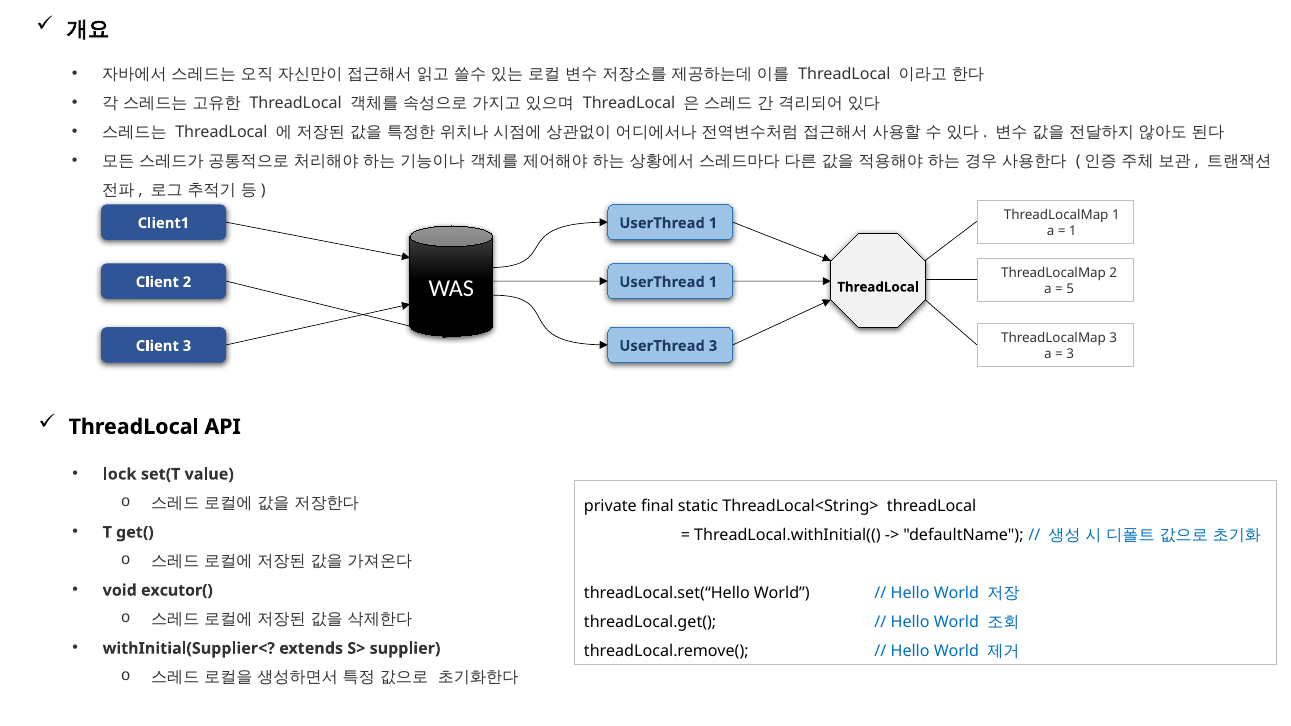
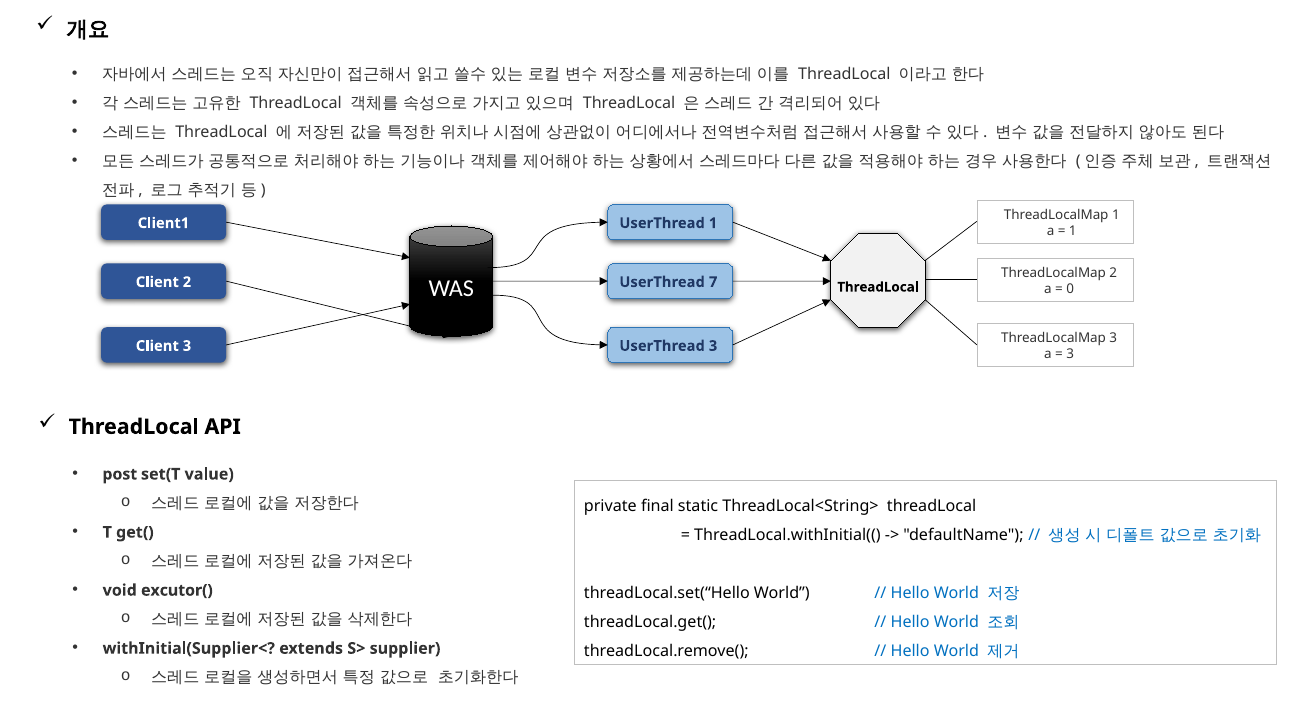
1 at (713, 282): 1 -> 7
5: 5 -> 0
lock: lock -> post
